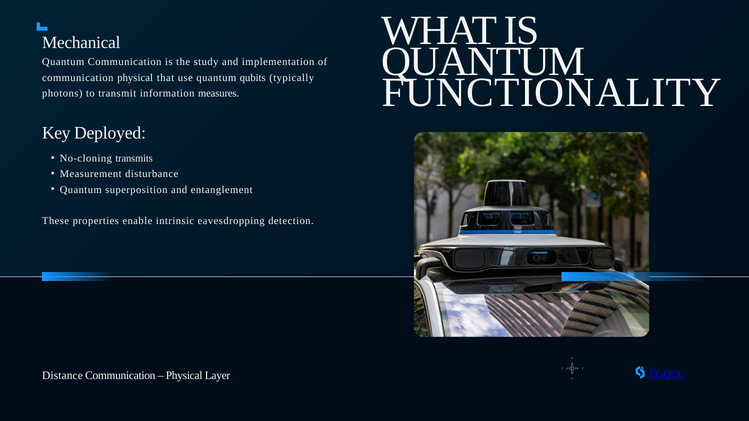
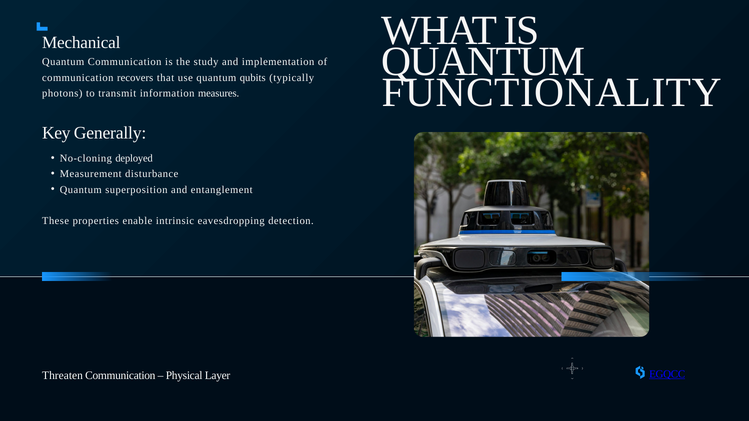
communication physical: physical -> recovers
Deployed: Deployed -> Generally
transmits: transmits -> deployed
Distance: Distance -> Threaten
